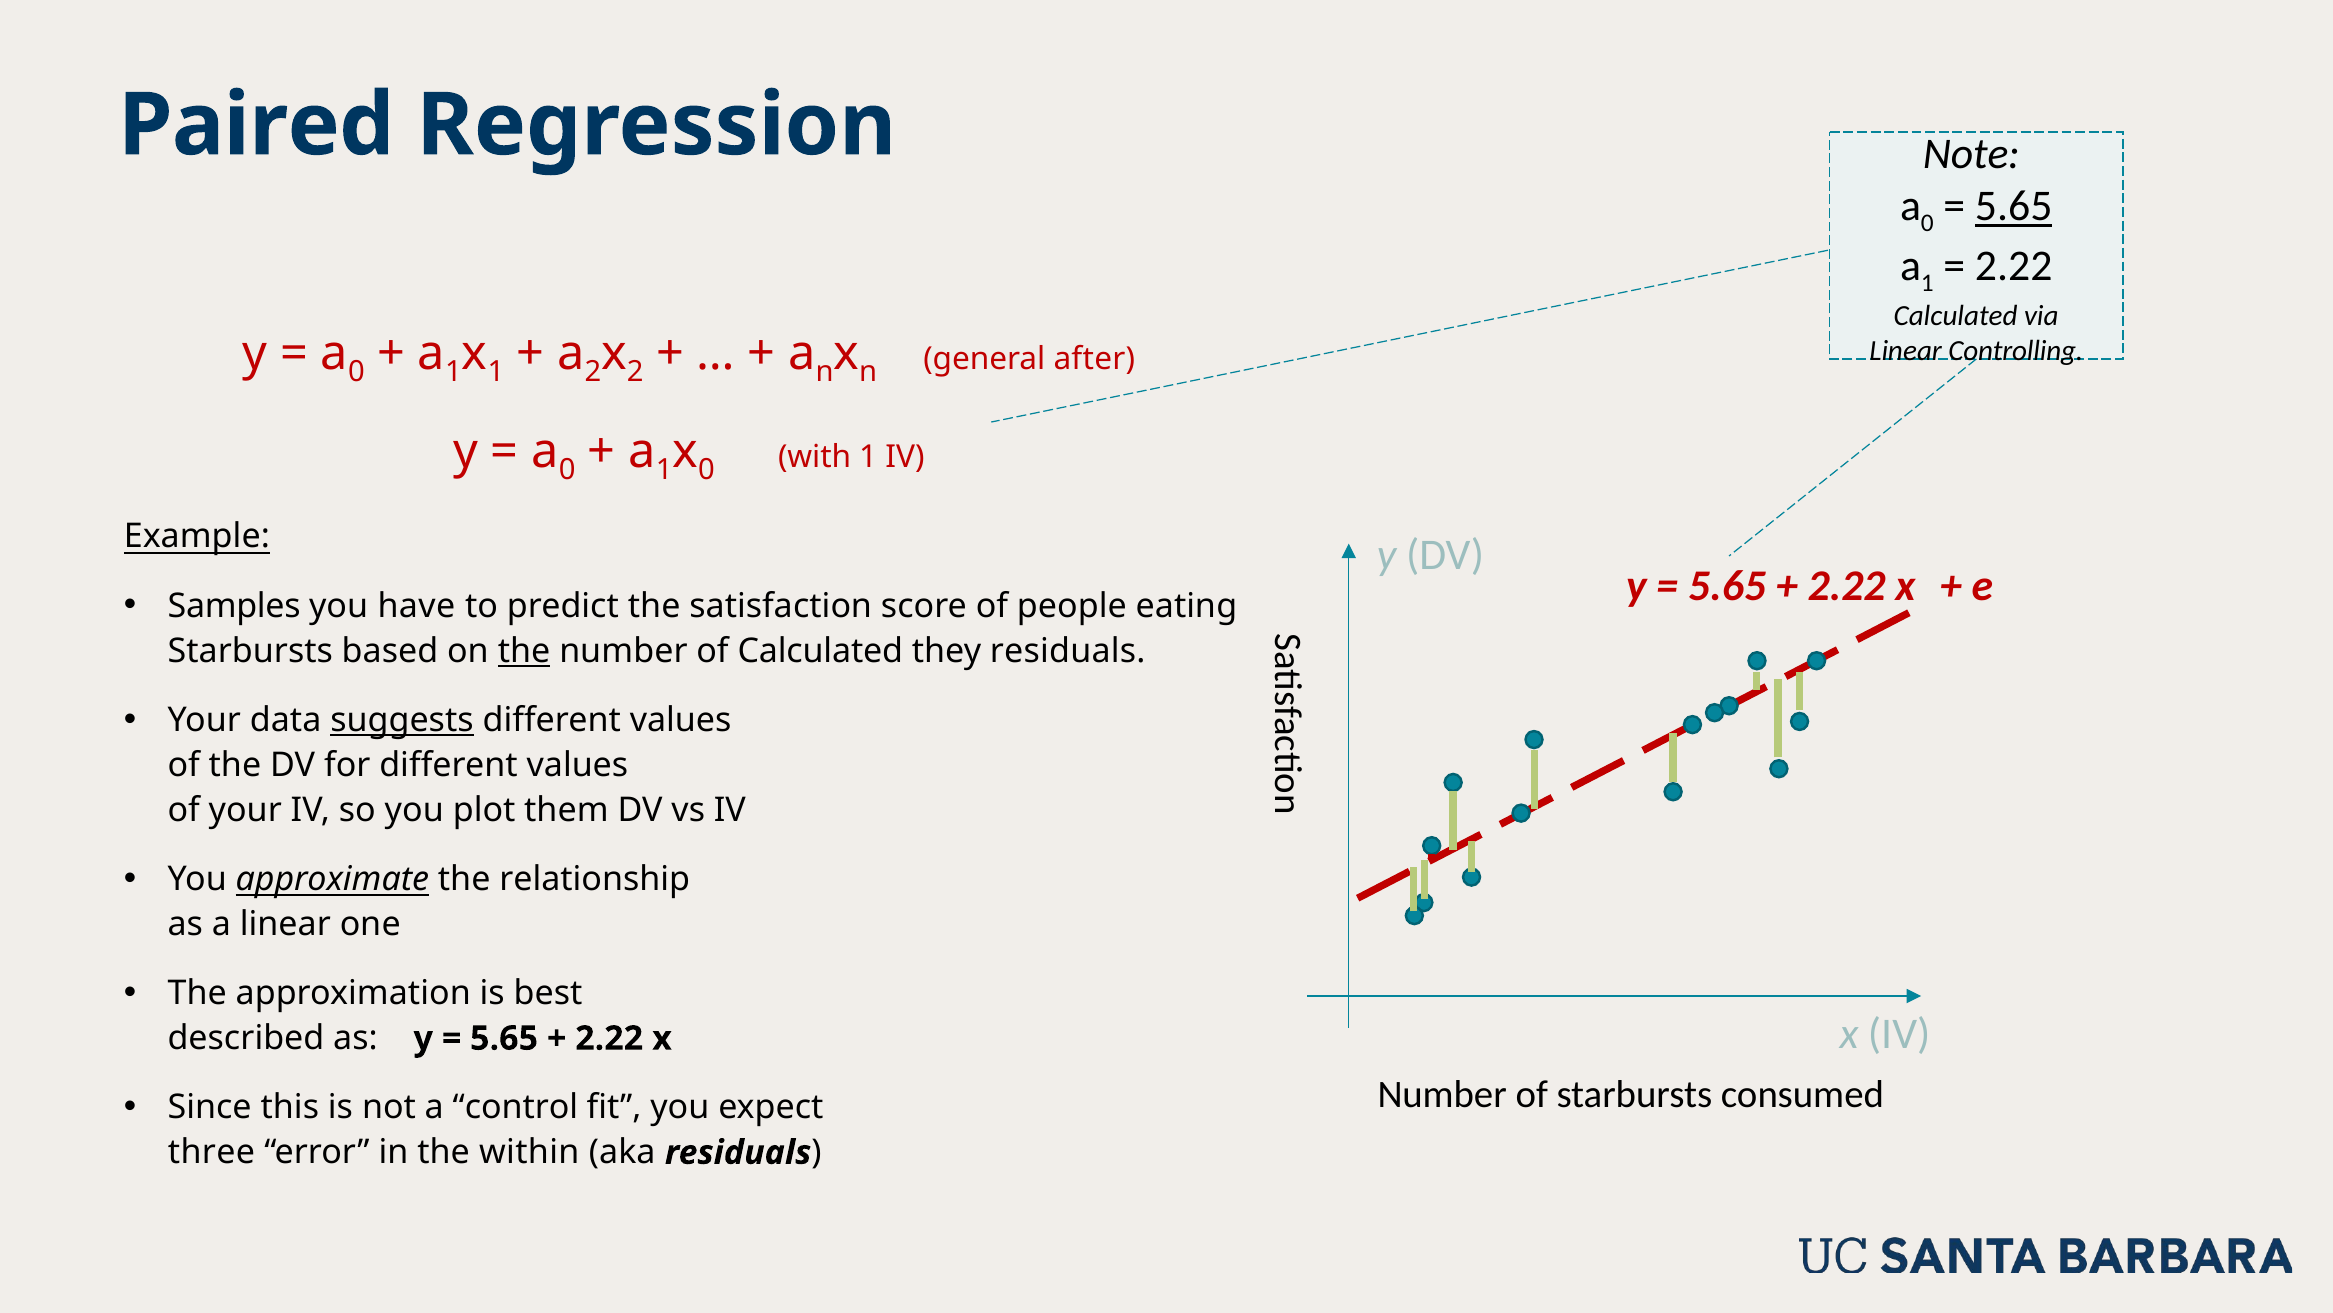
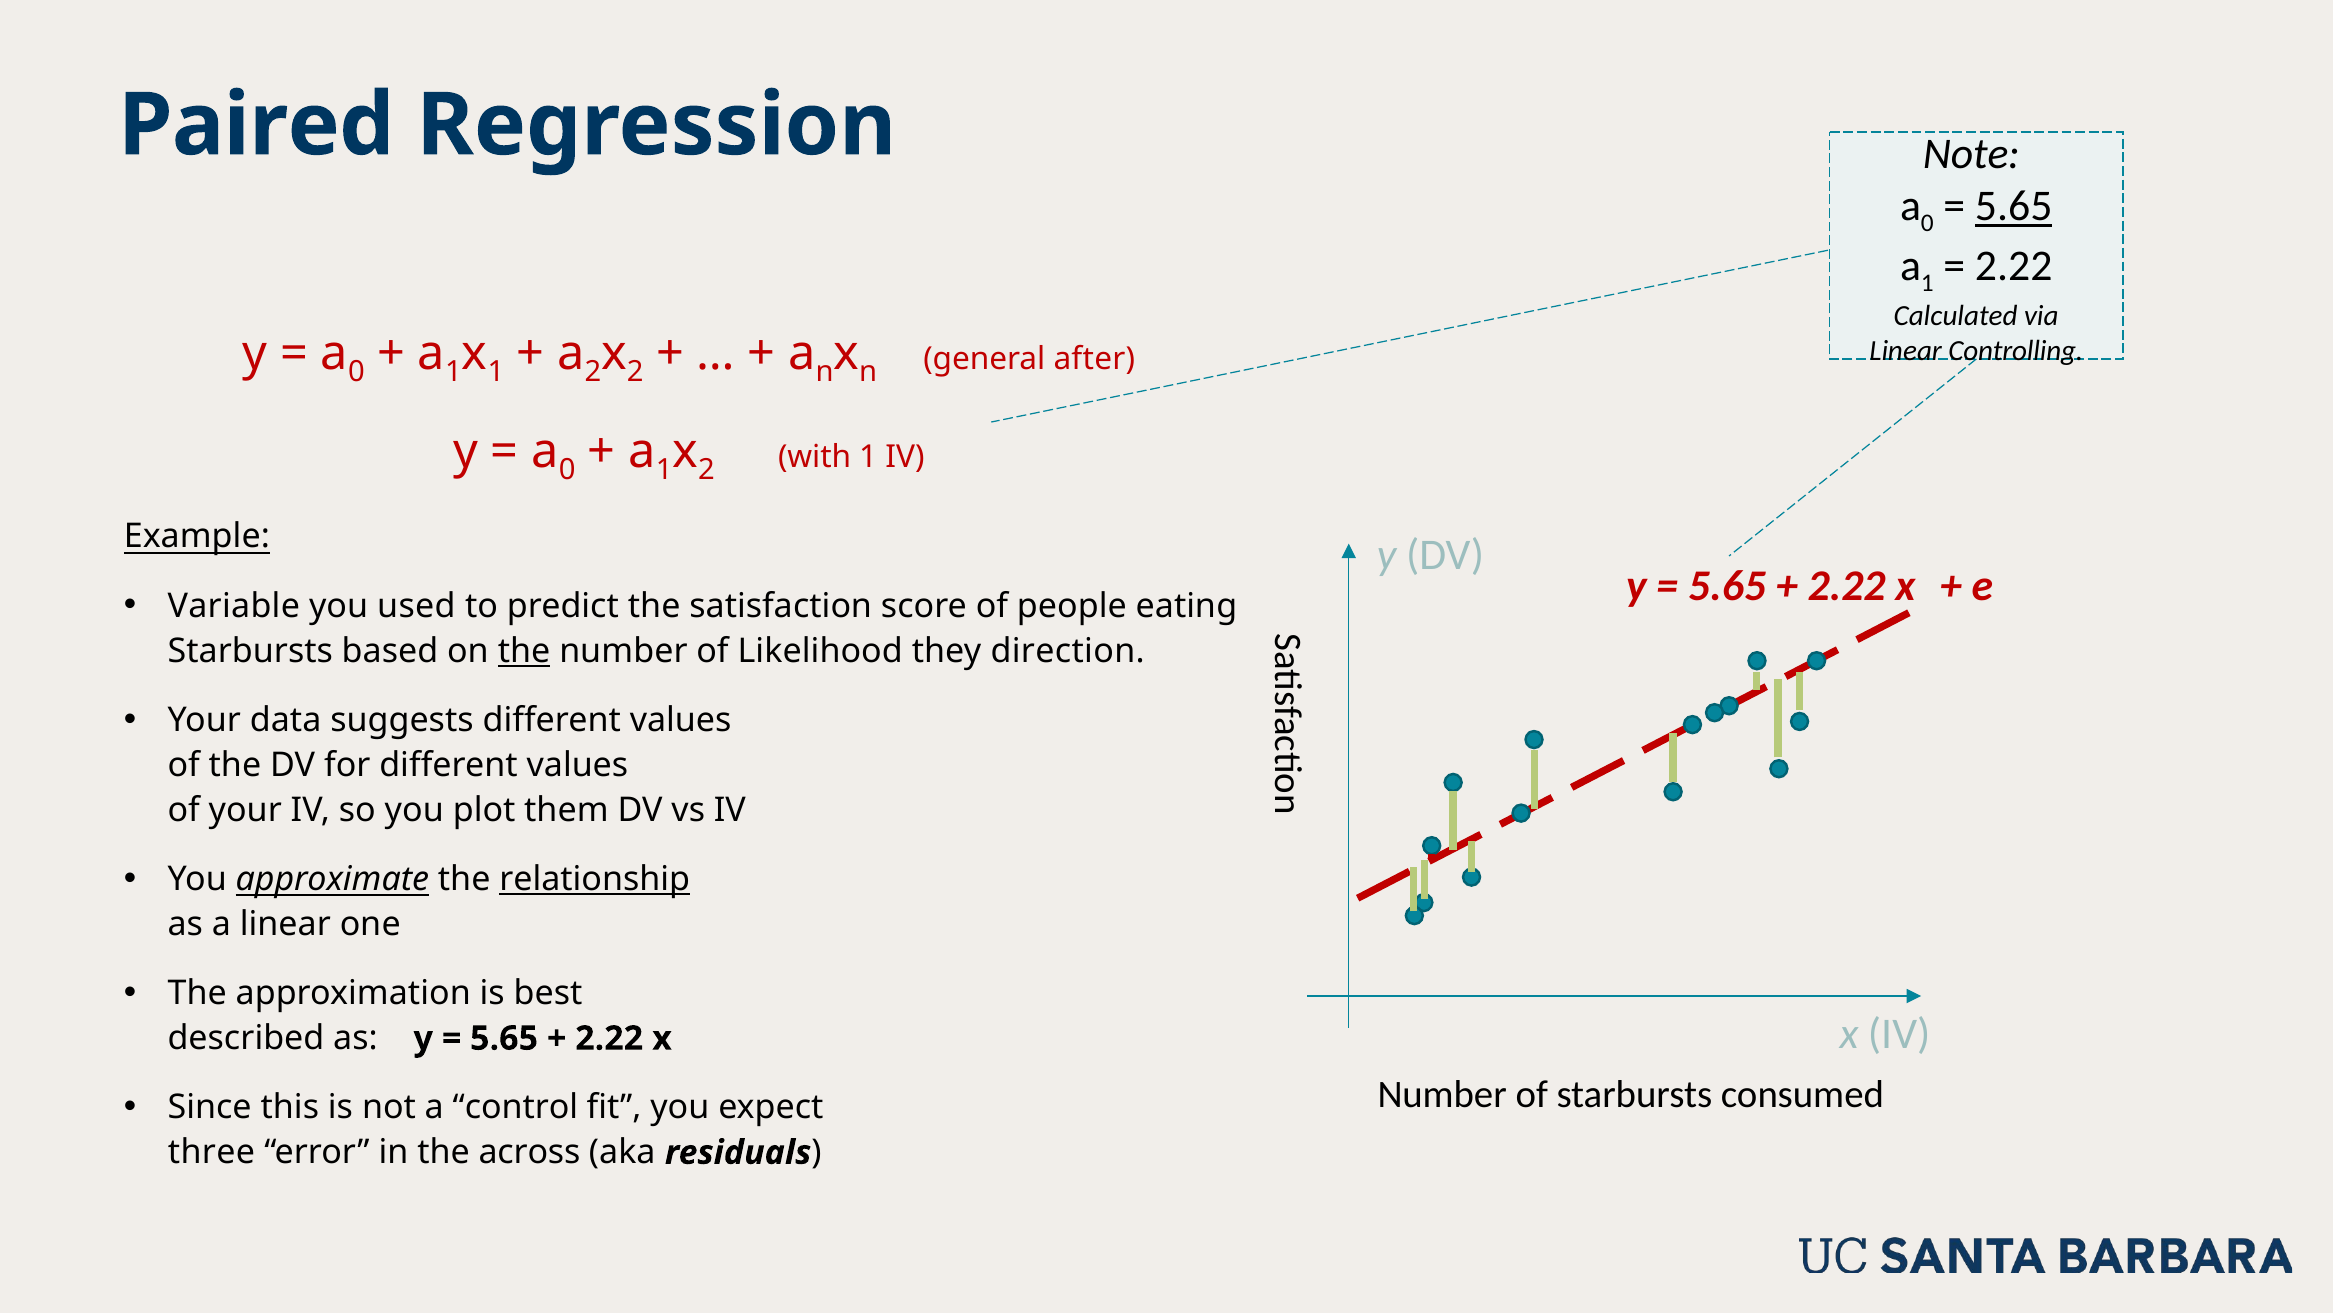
1 x 0: 0 -> 2
Samples: Samples -> Variable
have: have -> used
of Calculated: Calculated -> Likelihood
they residuals: residuals -> direction
suggests underline: present -> none
relationship underline: none -> present
within: within -> across
